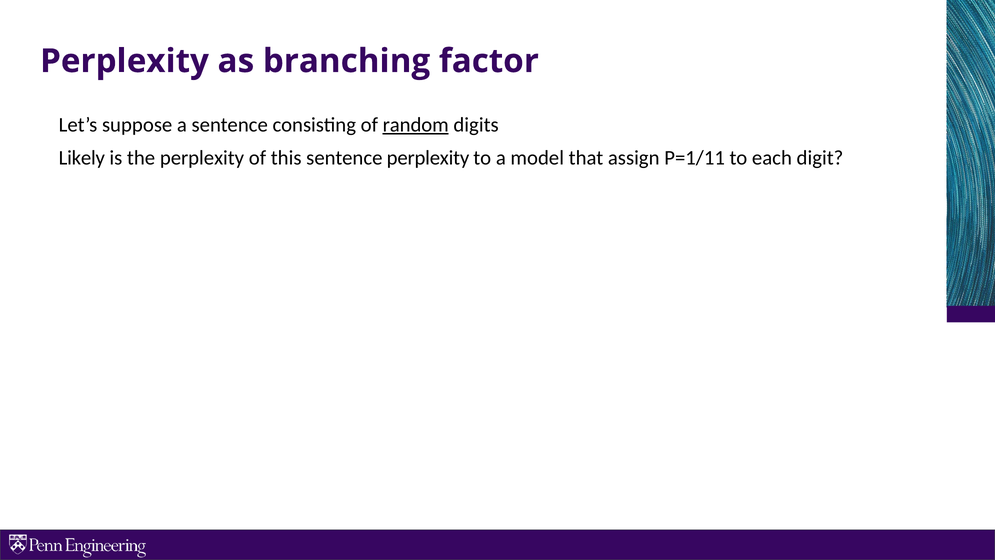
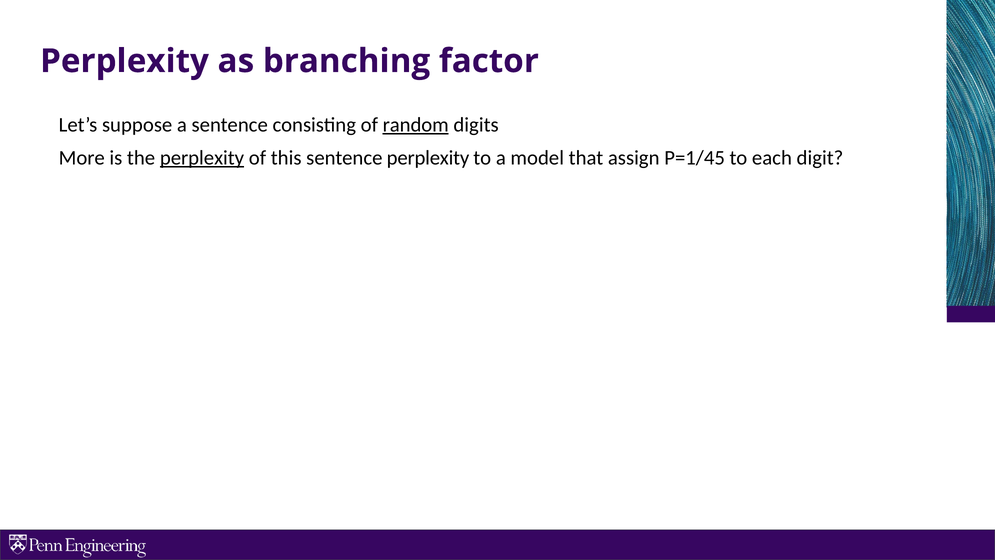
Likely: Likely -> More
perplexity at (202, 158) underline: none -> present
P=1/11: P=1/11 -> P=1/45
